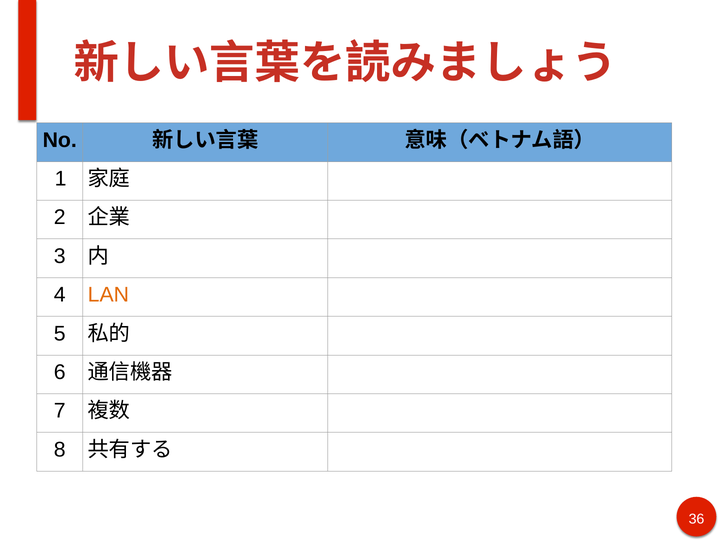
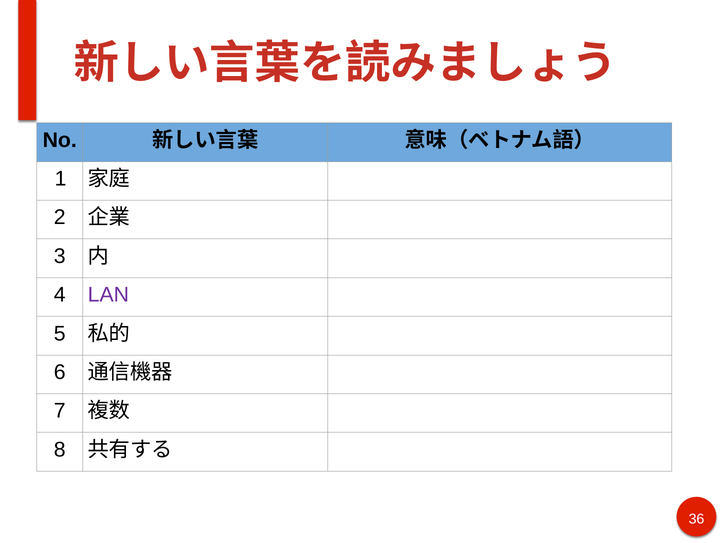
LAN colour: orange -> purple
